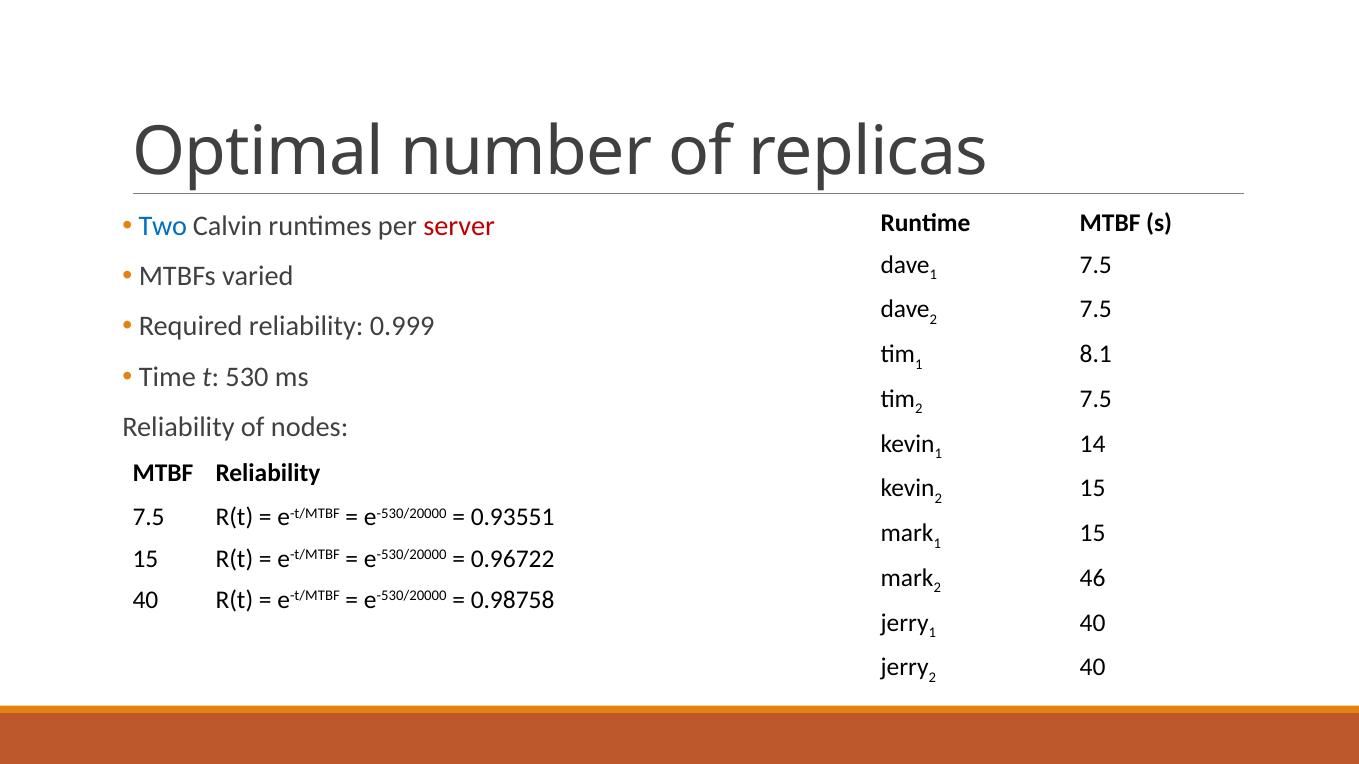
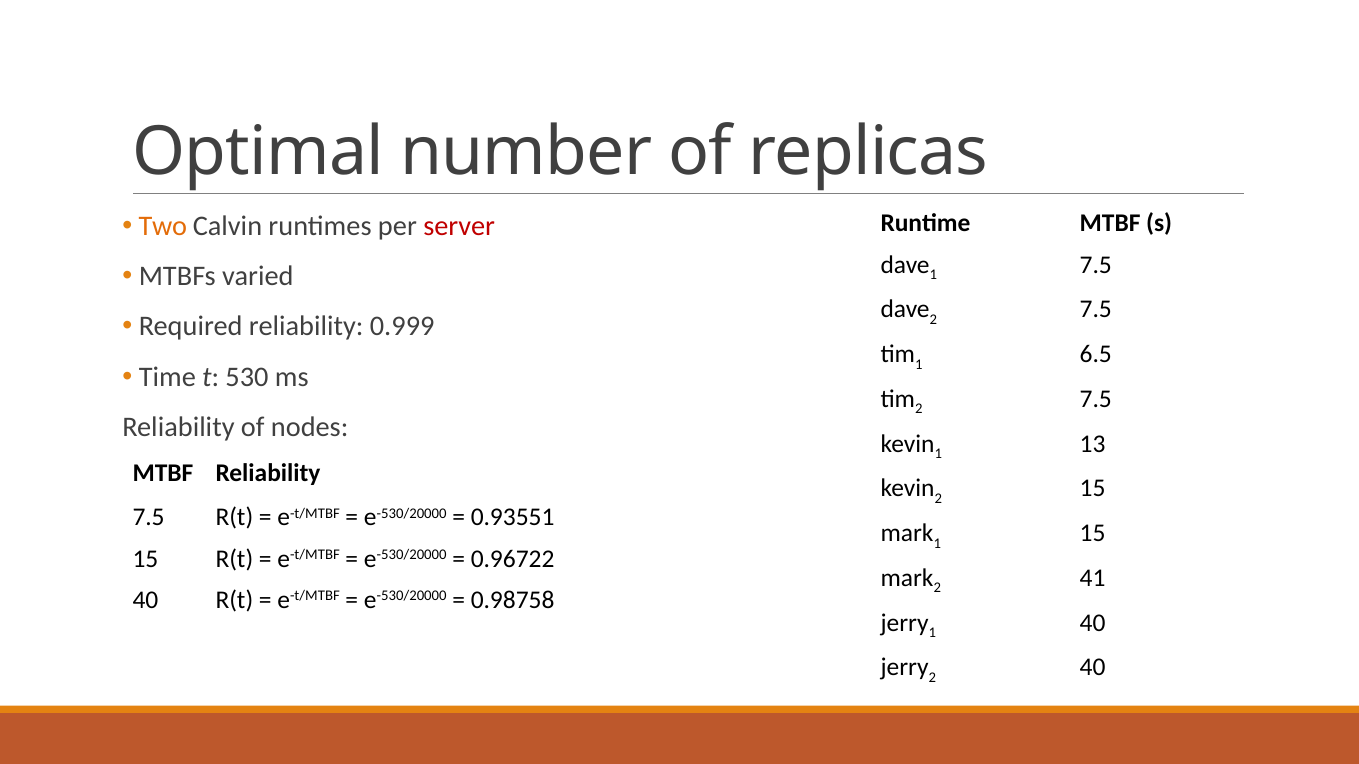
Two colour: blue -> orange
8.1: 8.1 -> 6.5
14: 14 -> 13
46: 46 -> 41
